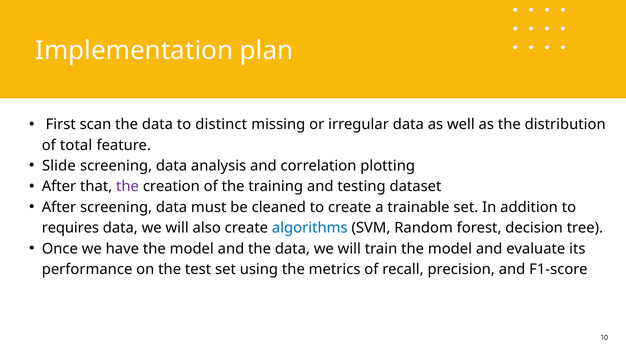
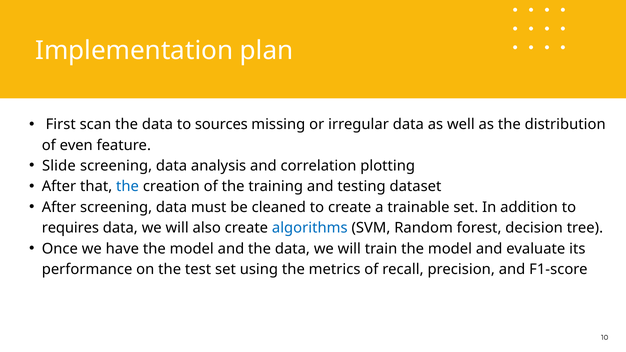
distinct: distinct -> sources
total: total -> even
the at (128, 187) colour: purple -> blue
